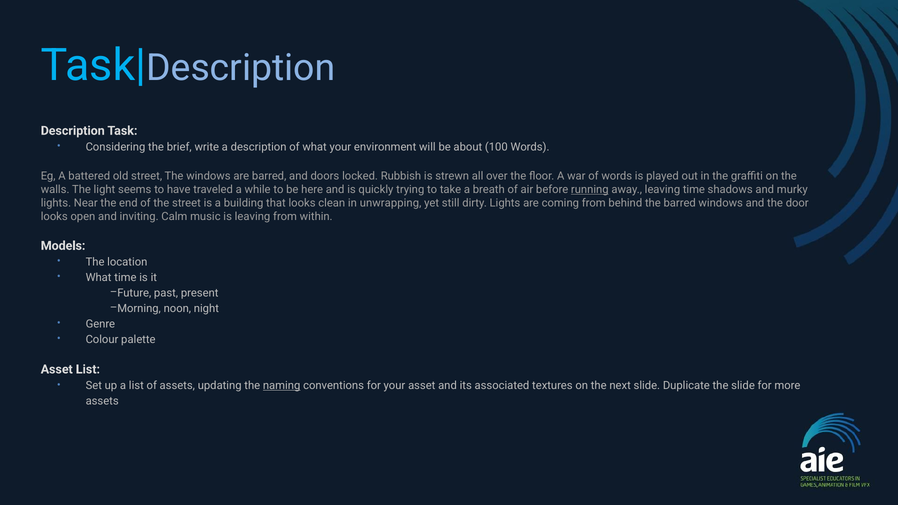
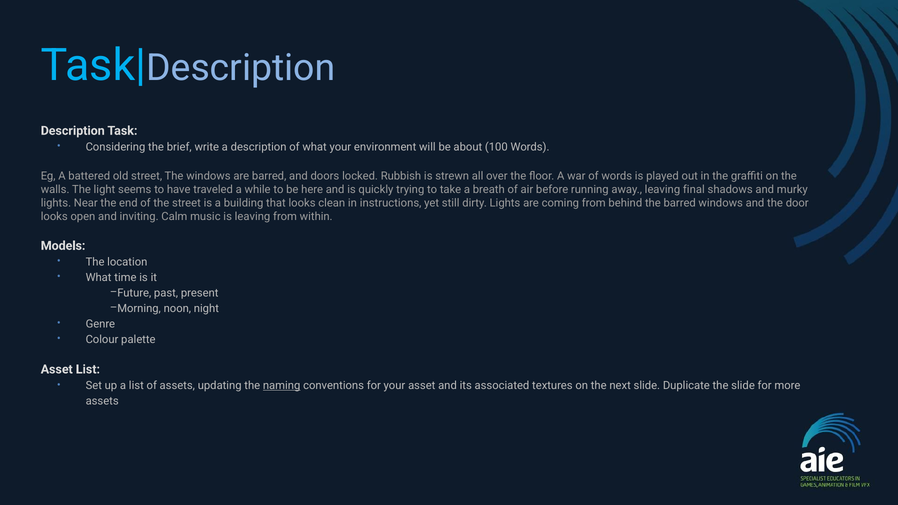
running underline: present -> none
leaving time: time -> final
unwrapping: unwrapping -> instructions
